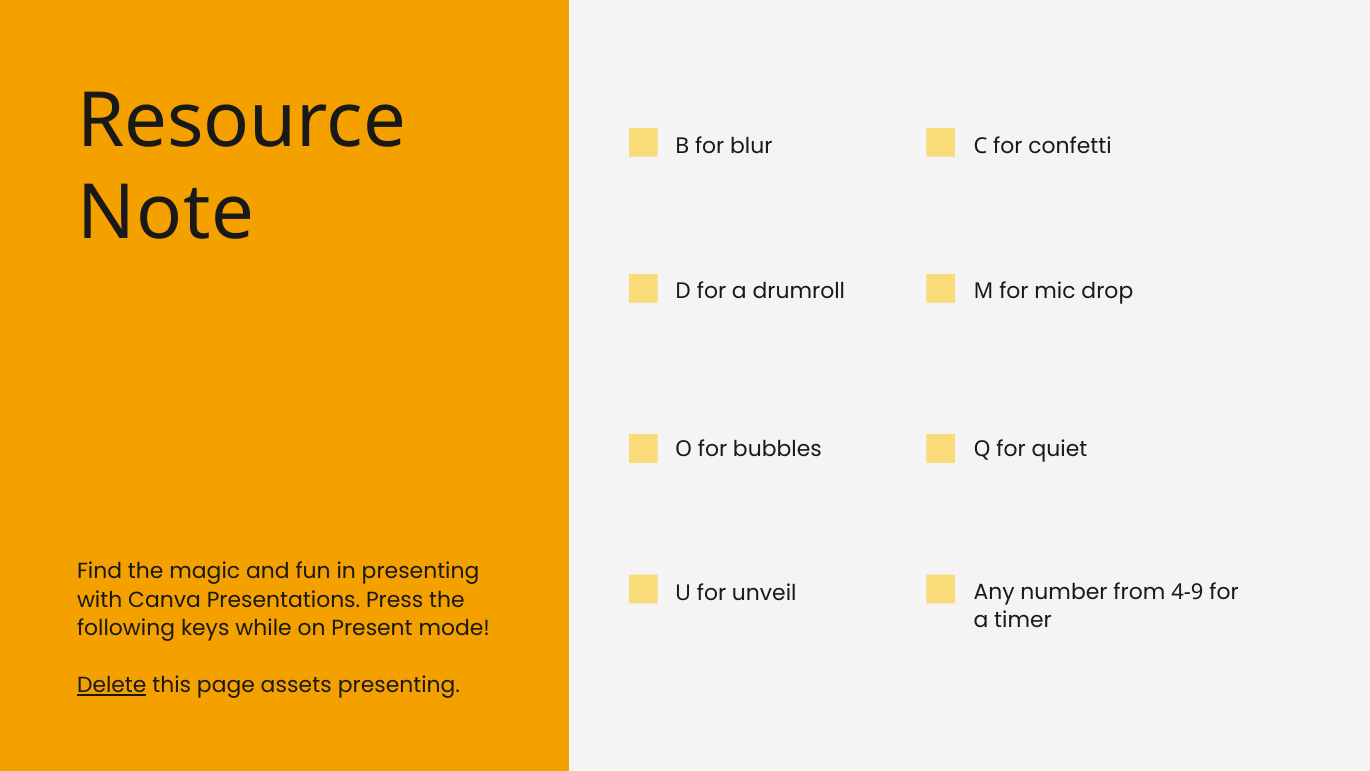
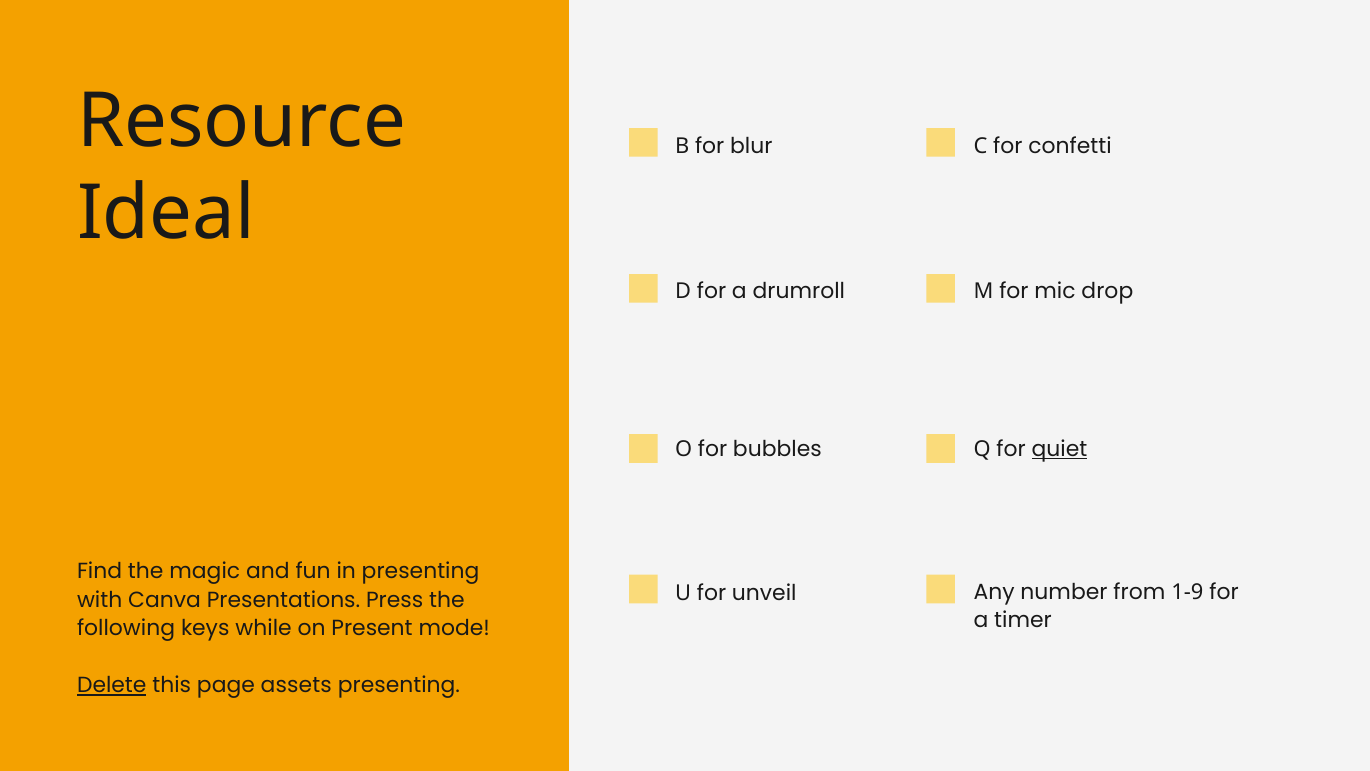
Note: Note -> Ideal
quiet underline: none -> present
4-9: 4-9 -> 1-9
